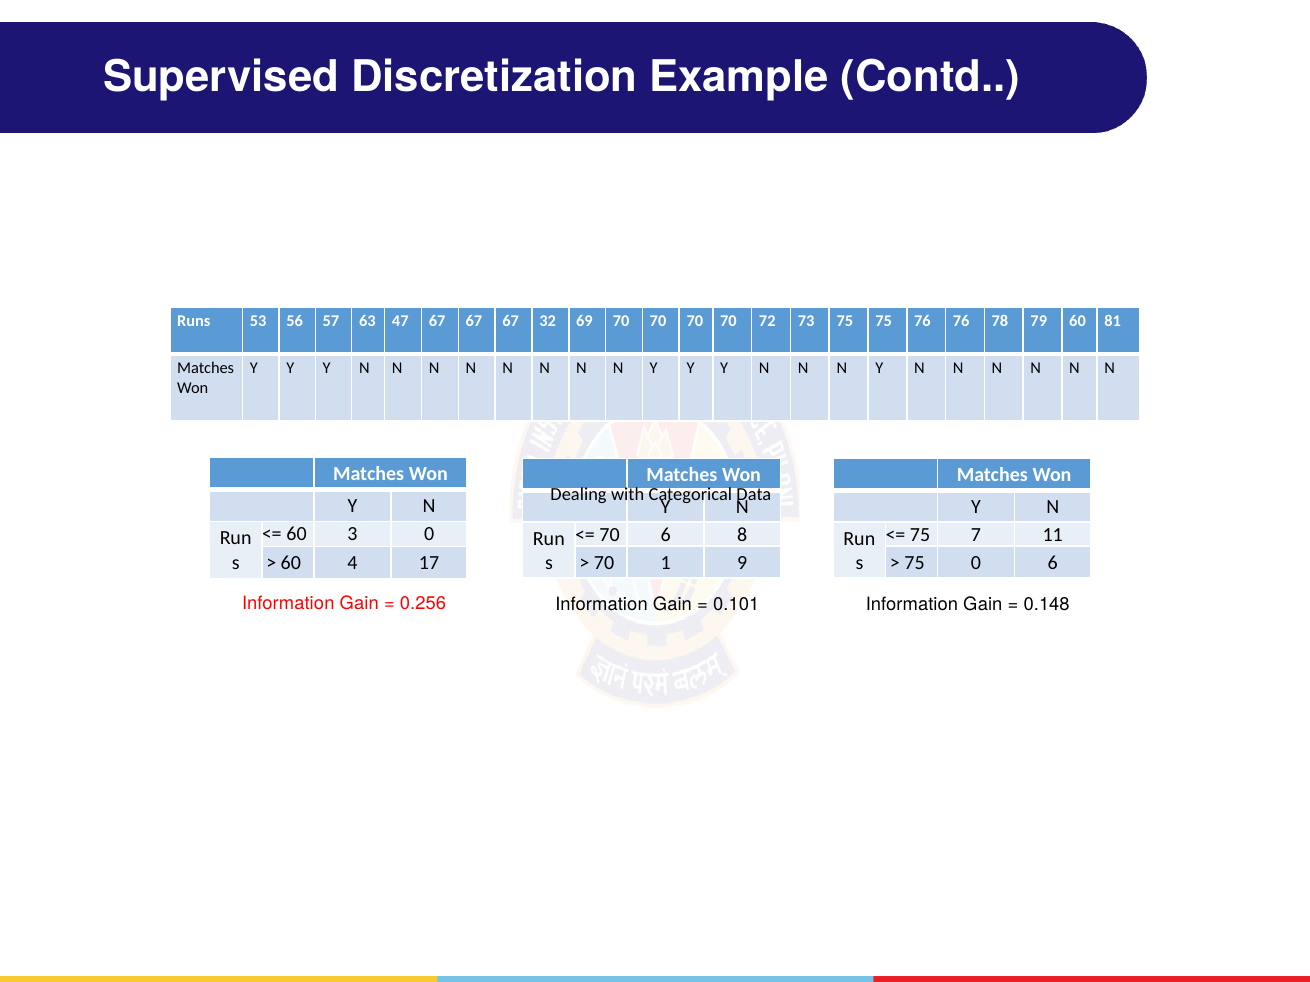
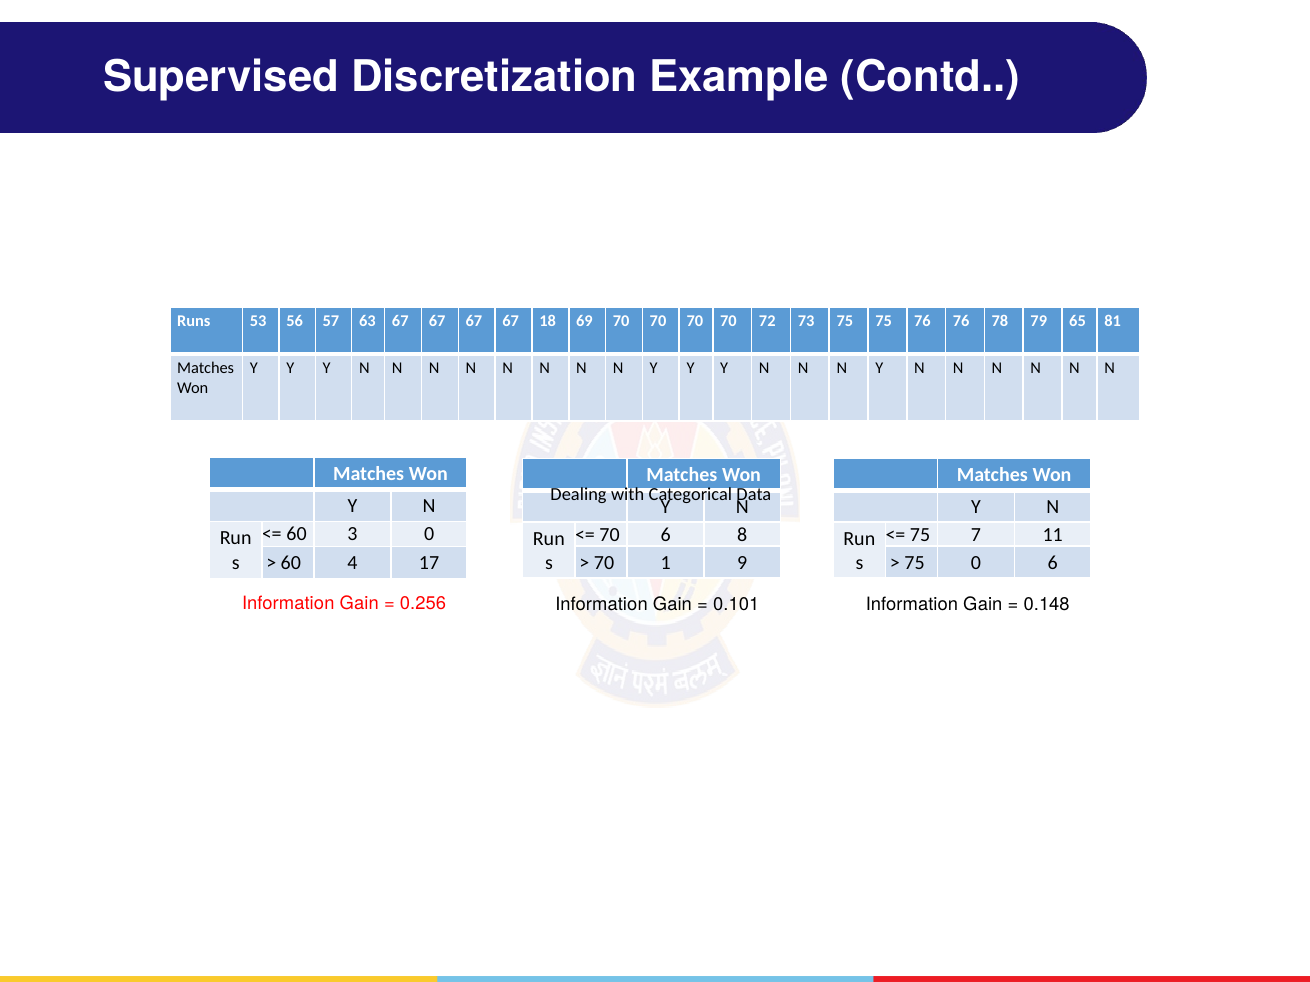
63 47: 47 -> 67
32: 32 -> 18
79 60: 60 -> 65
